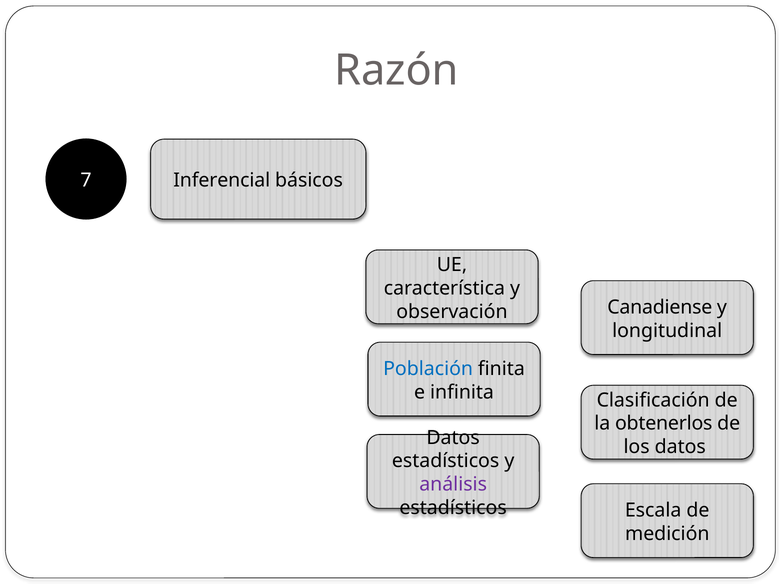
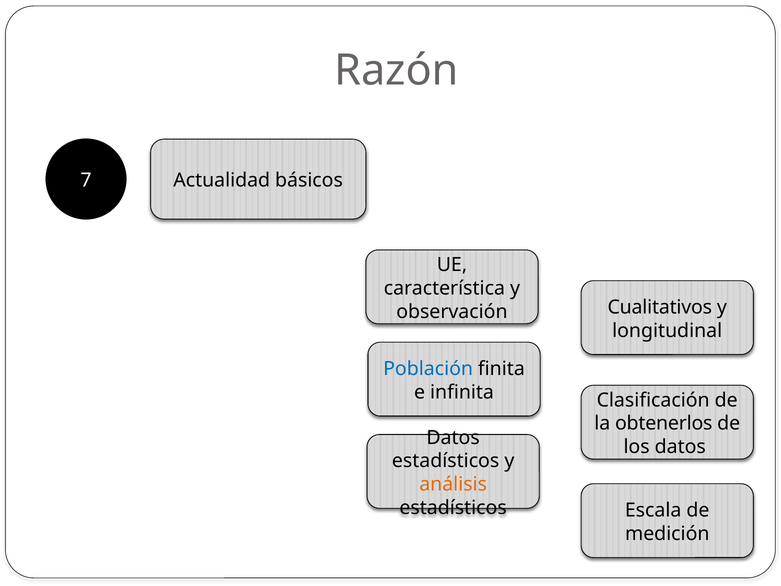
Inferencial: Inferencial -> Actualidad
Canadiense: Canadiense -> Cualitativos
análisis colour: purple -> orange
